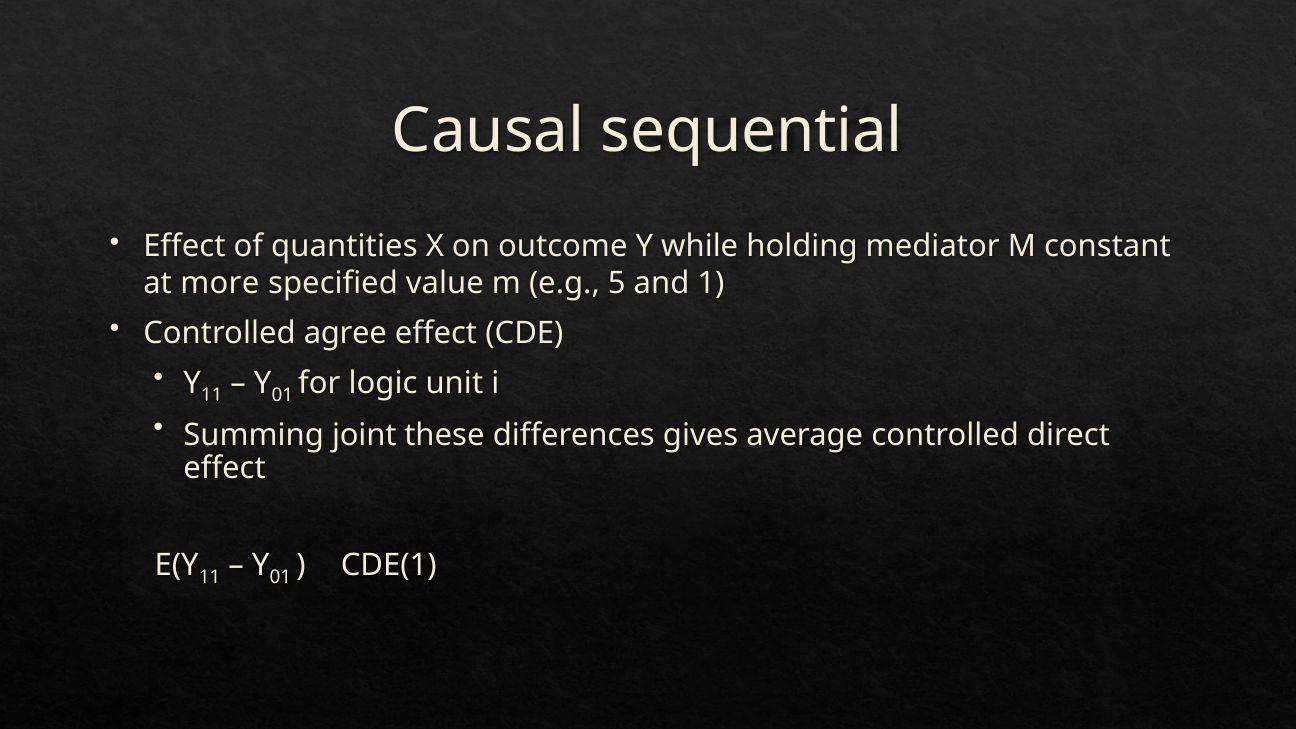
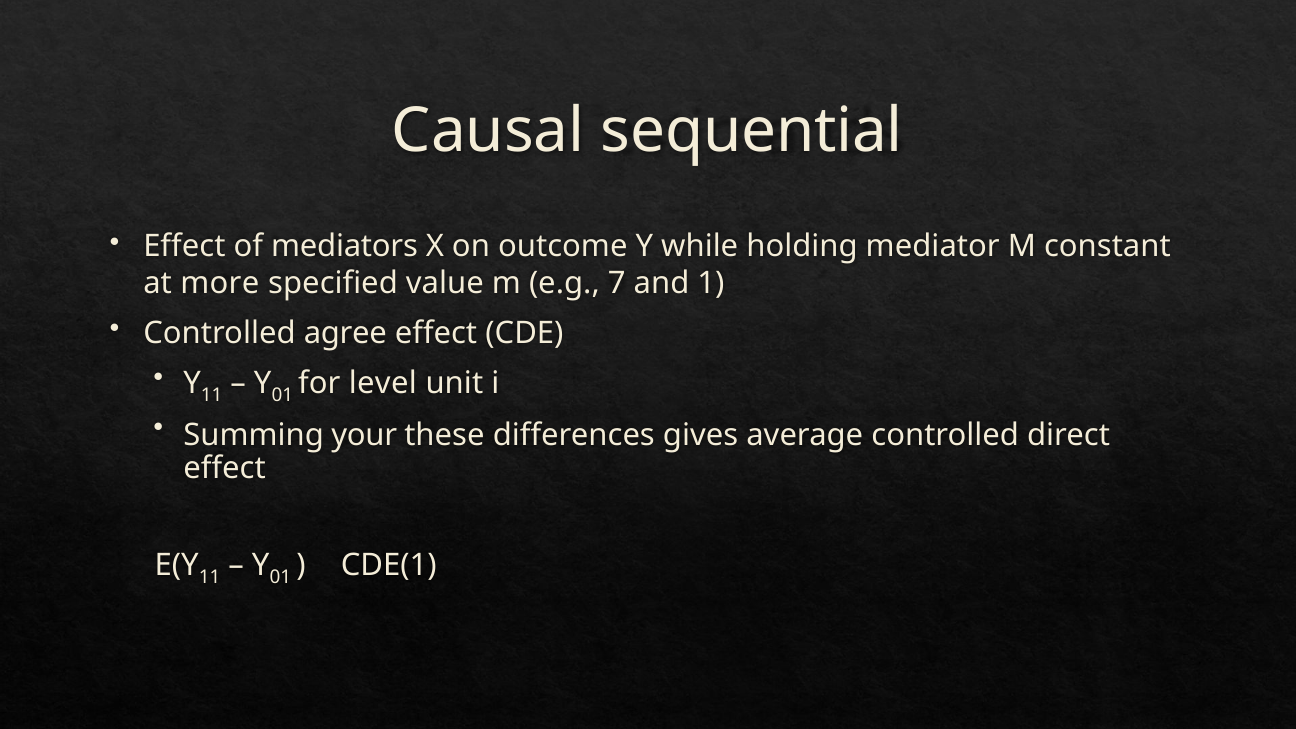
quantities: quantities -> mediators
5: 5 -> 7
logic: logic -> level
joint: joint -> your
